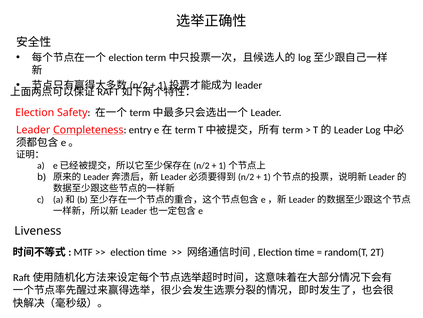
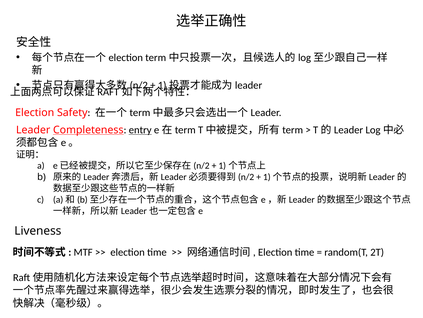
entry underline: none -> present
